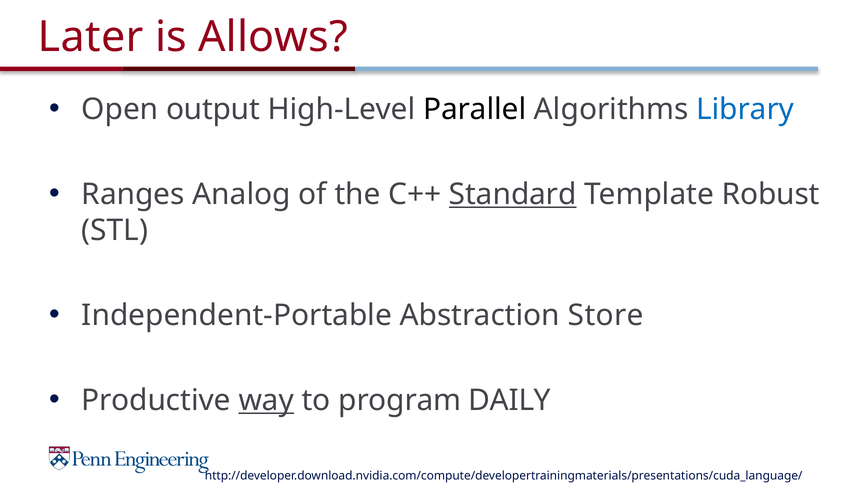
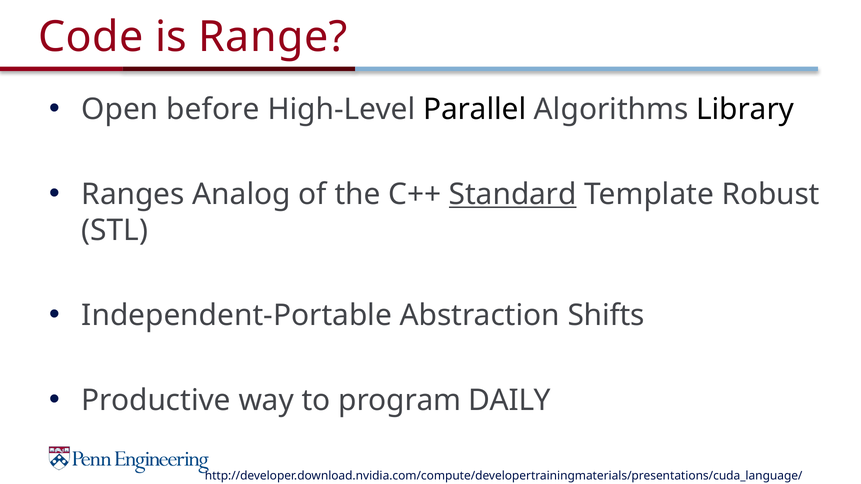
Later: Later -> Code
Allows: Allows -> Range
output: output -> before
Library colour: blue -> black
Store: Store -> Shifts
way underline: present -> none
